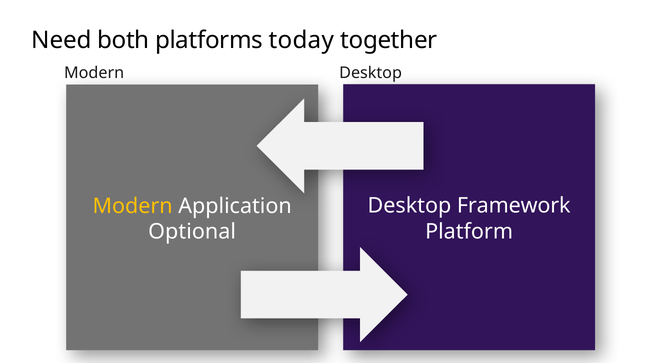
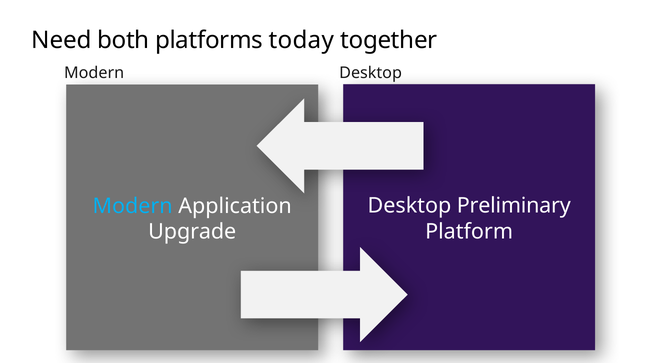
Framework: Framework -> Preliminary
Modern at (133, 206) colour: yellow -> light blue
Optional: Optional -> Upgrade
